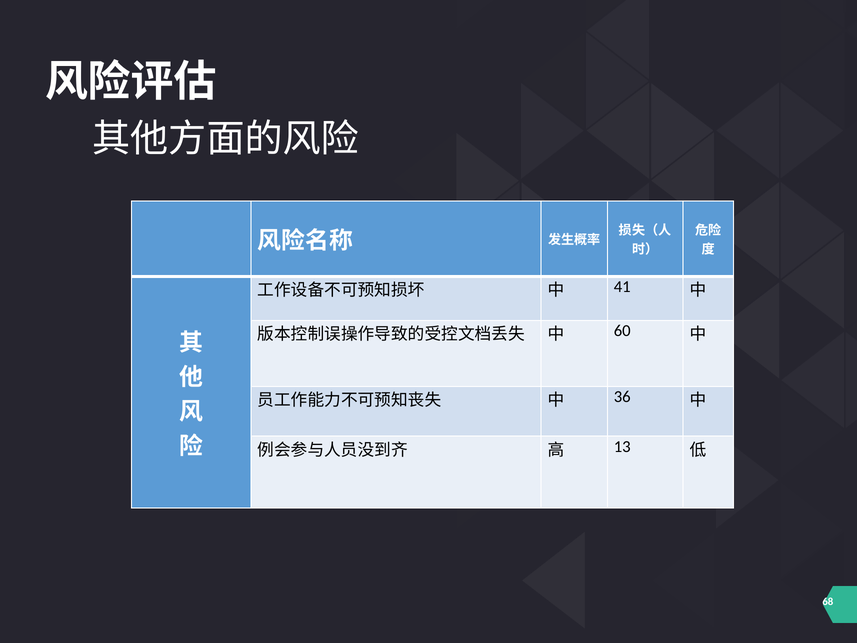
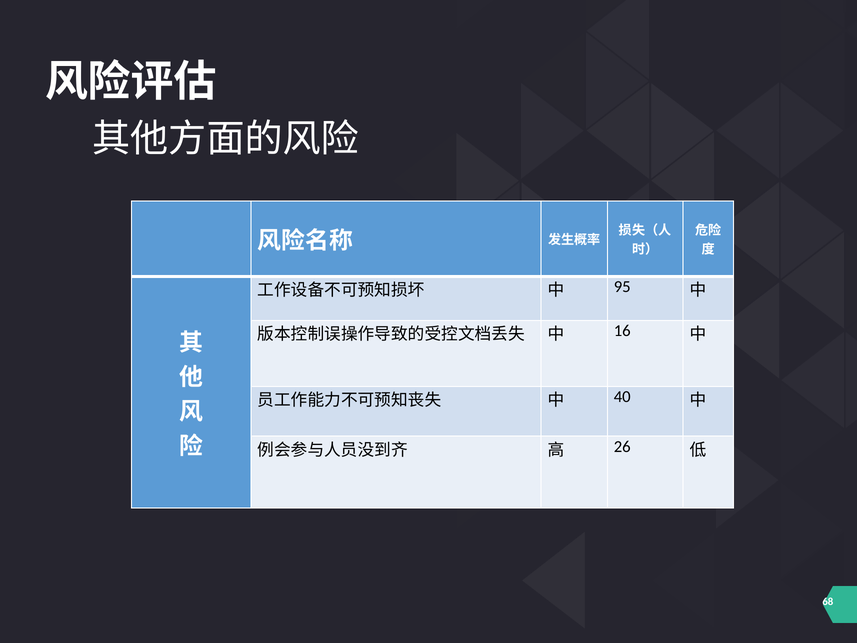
41: 41 -> 95
60: 60 -> 16
36: 36 -> 40
13: 13 -> 26
